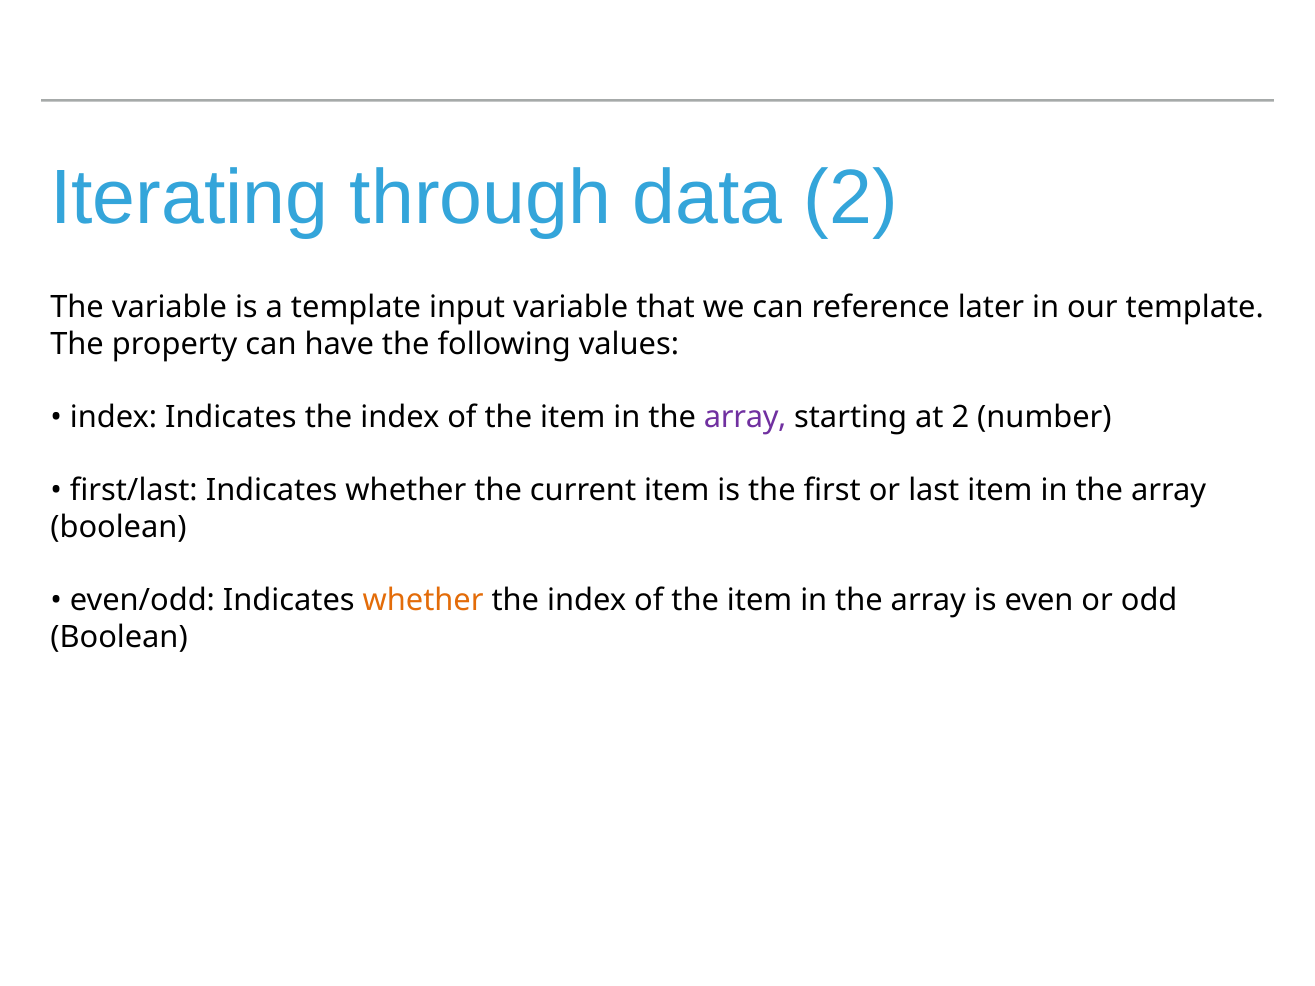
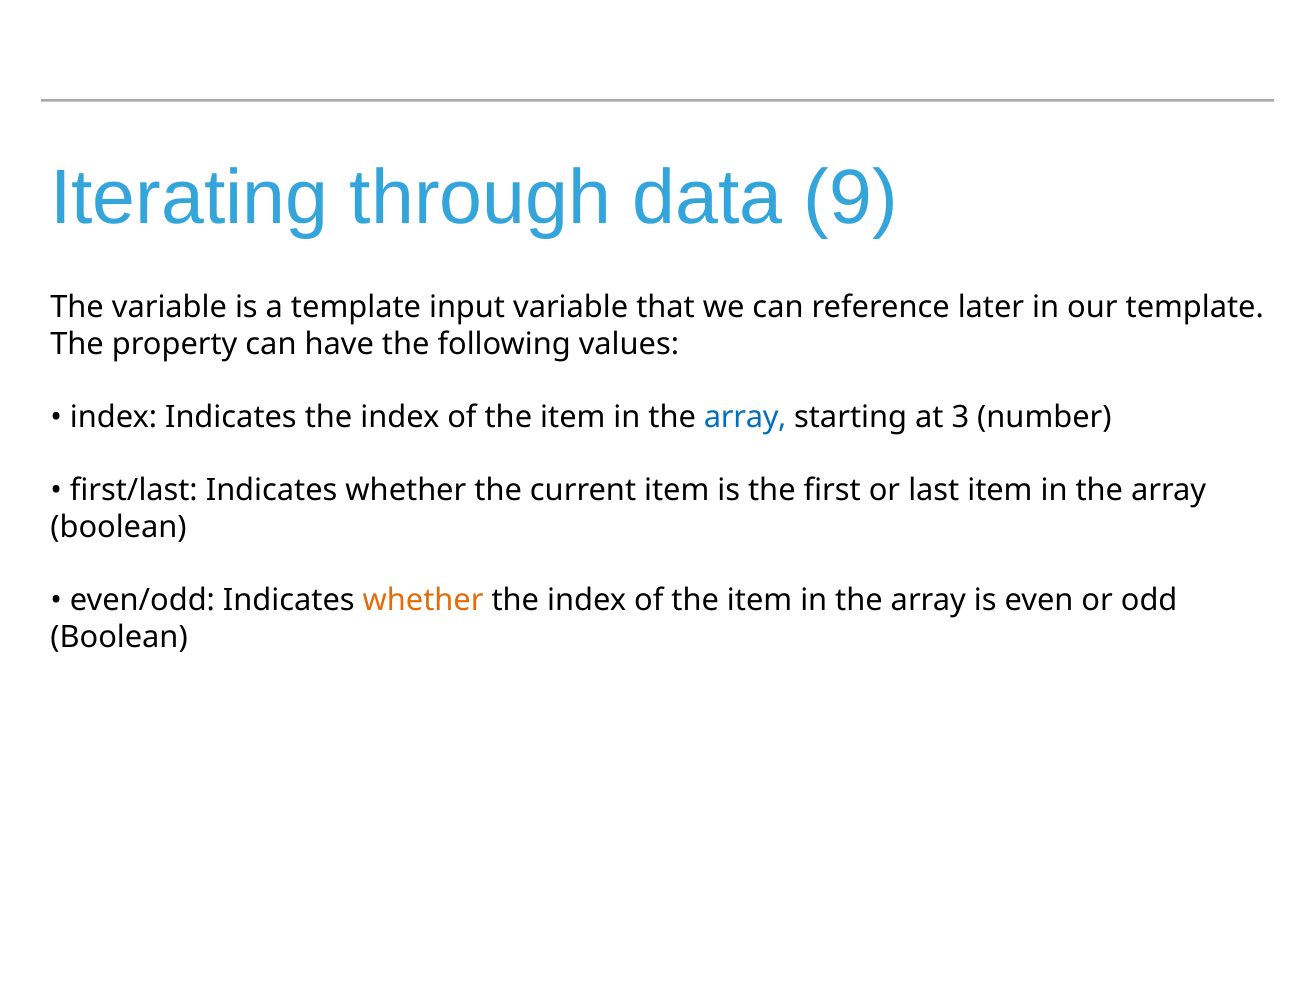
data 2: 2 -> 9
array at (745, 417) colour: purple -> blue
at 2: 2 -> 3
